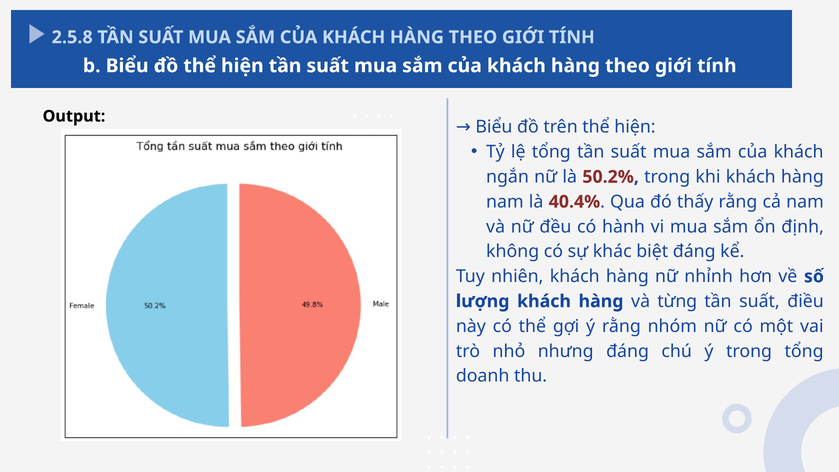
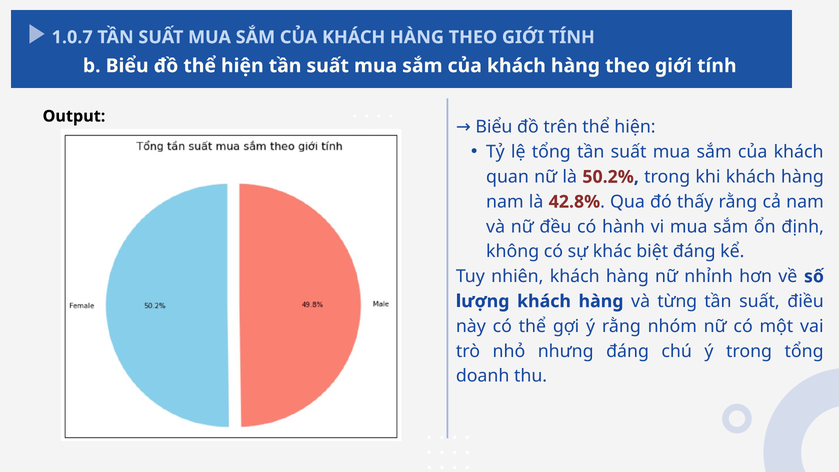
2.5.8: 2.5.8 -> 1.0.7
ngắn: ngắn -> quan
40.4%: 40.4% -> 42.8%
